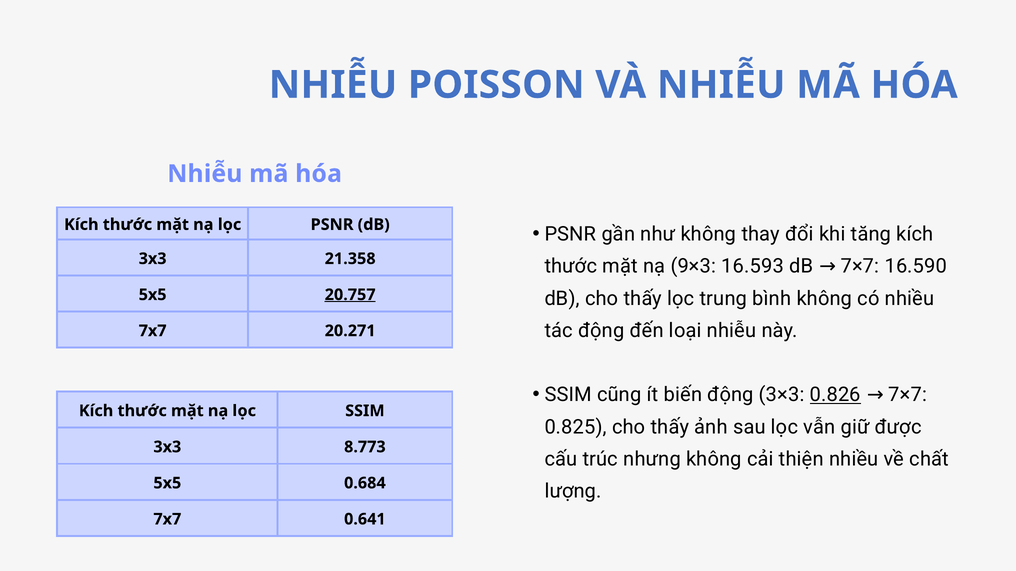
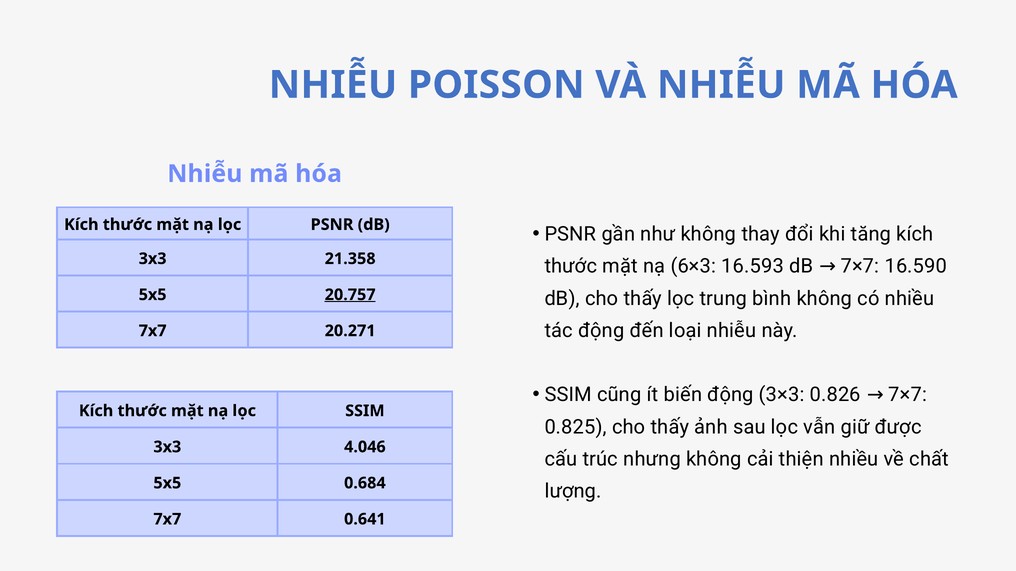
9×3: 9×3 -> 6×3
0.826 underline: present -> none
8.773: 8.773 -> 4.046
